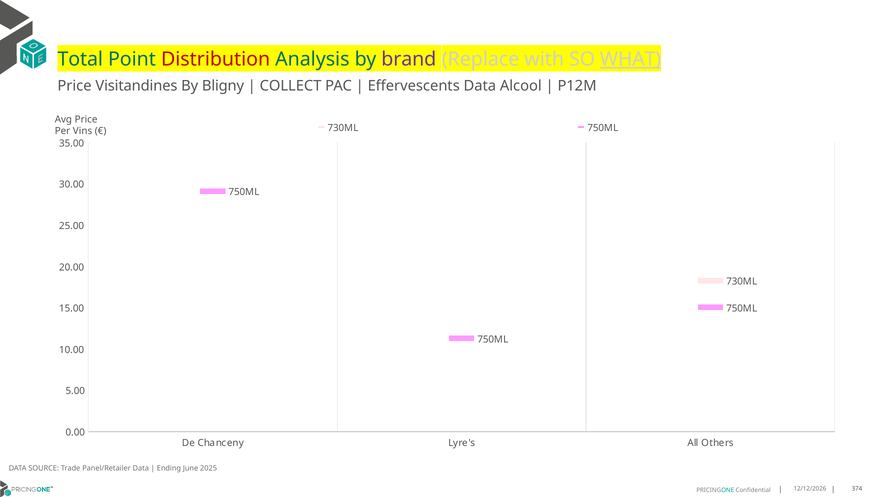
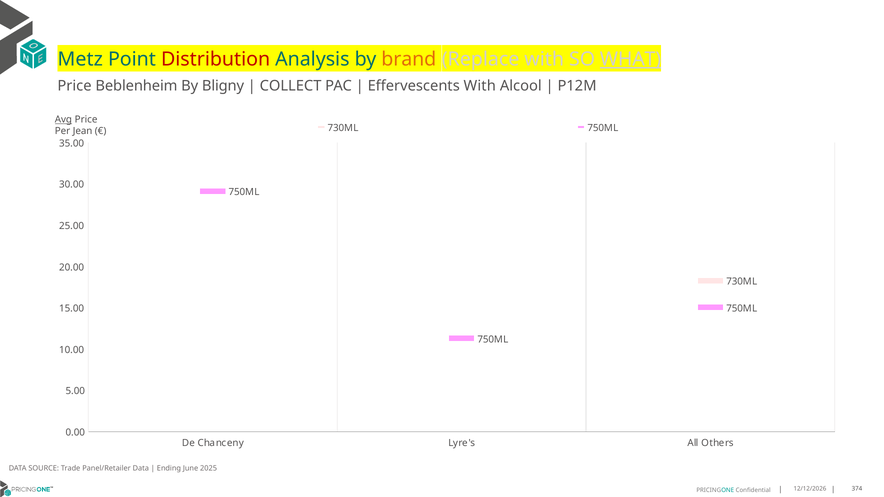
Total: Total -> Metz
brand colour: purple -> orange
Visitandines: Visitandines -> Beblenheim
Effervescents Data: Data -> With
Avg underline: none -> present
Vins: Vins -> Jean
